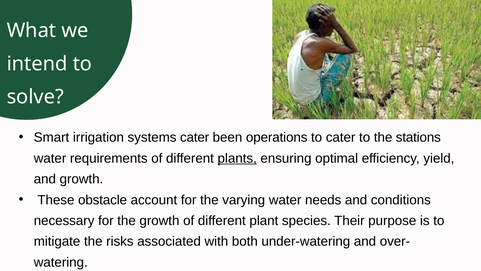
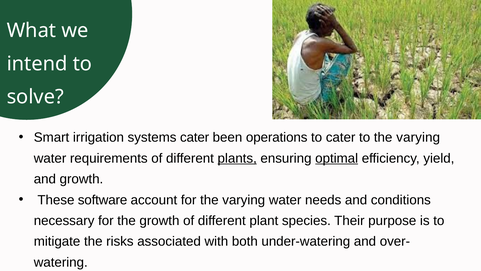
to the stations: stations -> varying
optimal underline: none -> present
obstacle: obstacle -> software
